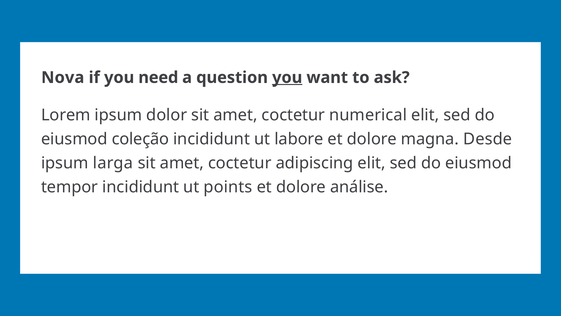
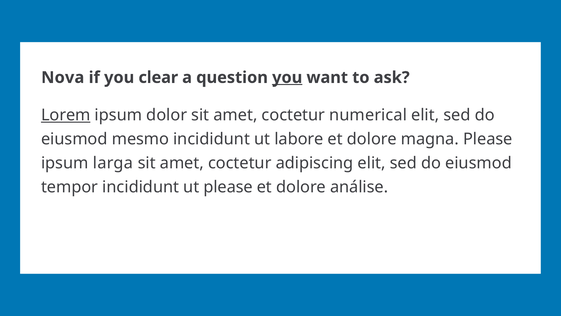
need: need -> clear
Lorem underline: none -> present
coleção: coleção -> mesmo
magna Desde: Desde -> Please
ut points: points -> please
